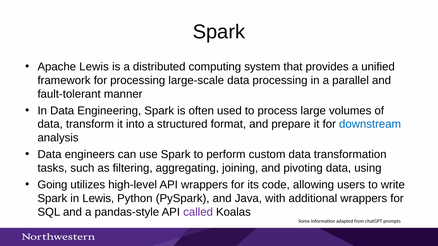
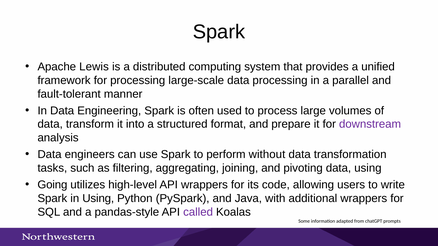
downstream colour: blue -> purple
custom: custom -> without
in Lewis: Lewis -> Using
